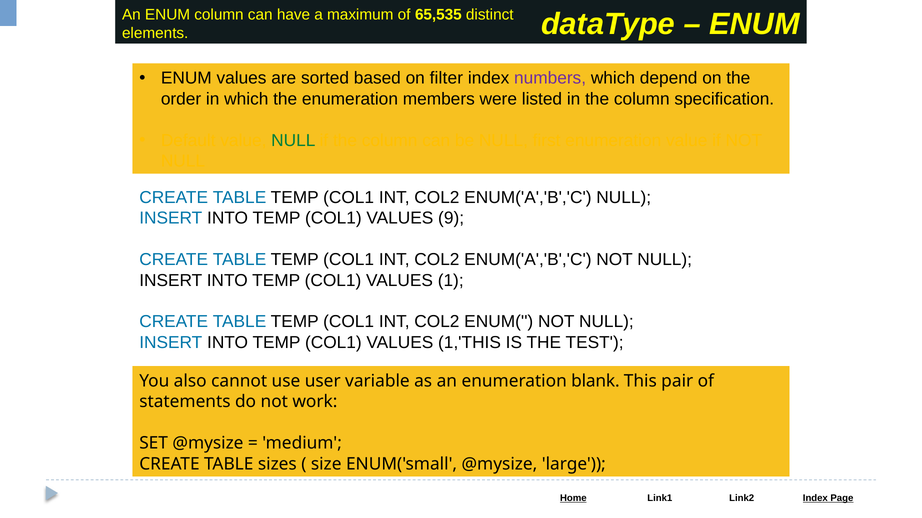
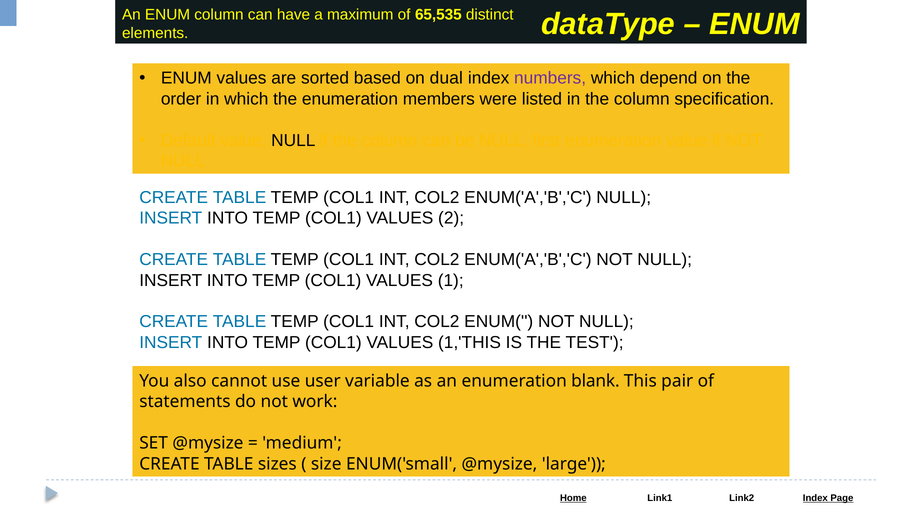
filter: filter -> dual
NULL at (293, 141) colour: green -> black
9: 9 -> 2
